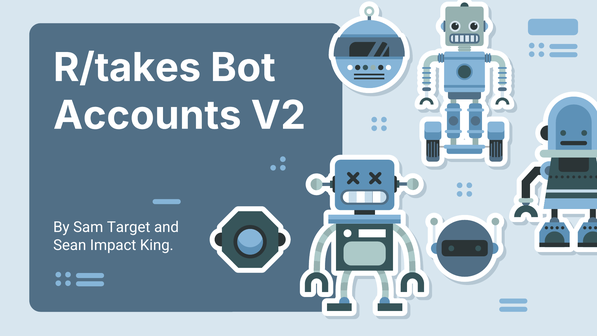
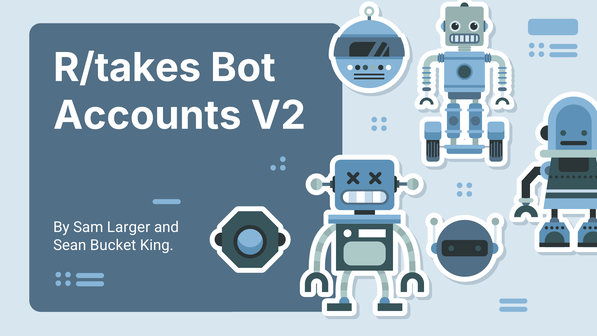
Target: Target -> Larger
Impact: Impact -> Bucket
